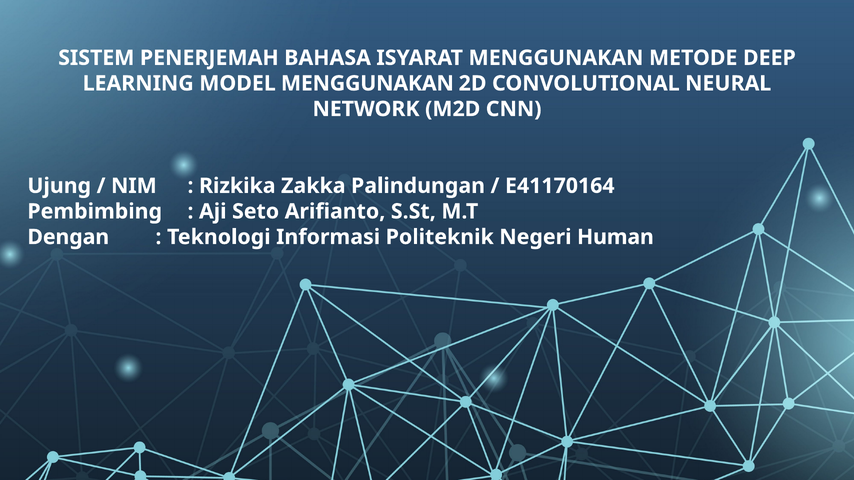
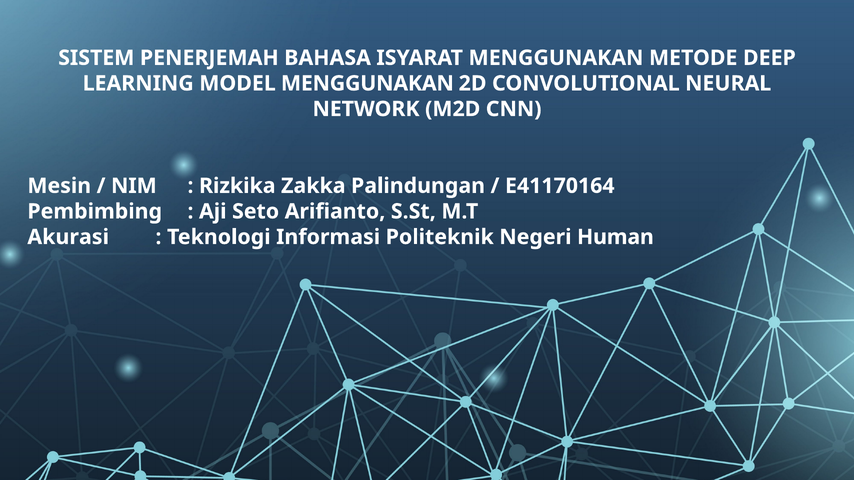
Ujung: Ujung -> Mesin
Dengan: Dengan -> Akurasi
